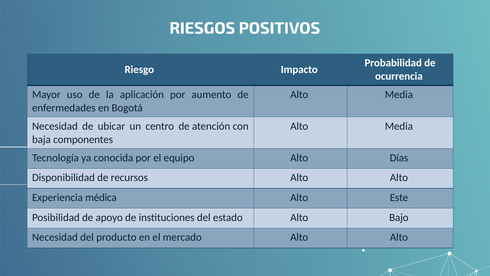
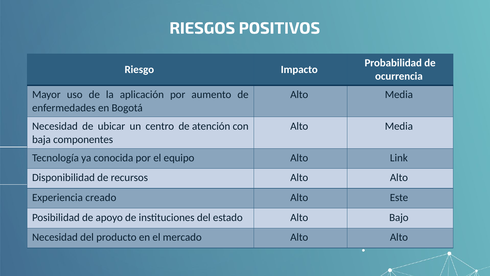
Días: Días -> Link
médica: médica -> creado
